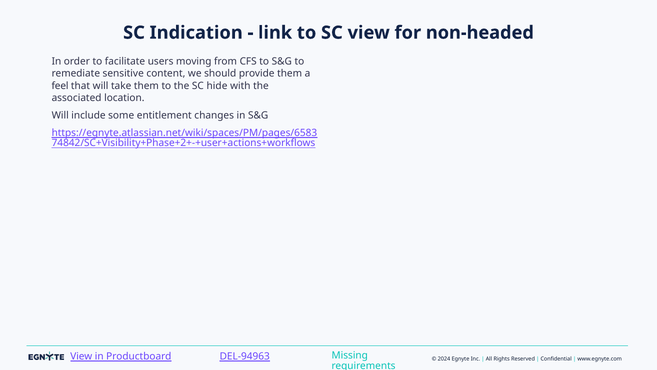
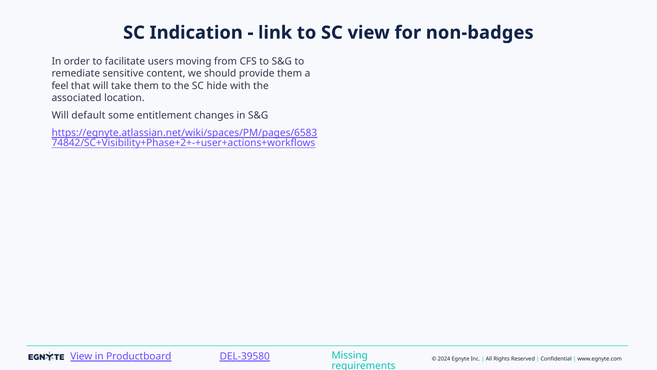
non-headed: non-headed -> non-badges
include: include -> default
DEL-94963: DEL-94963 -> DEL-39580
